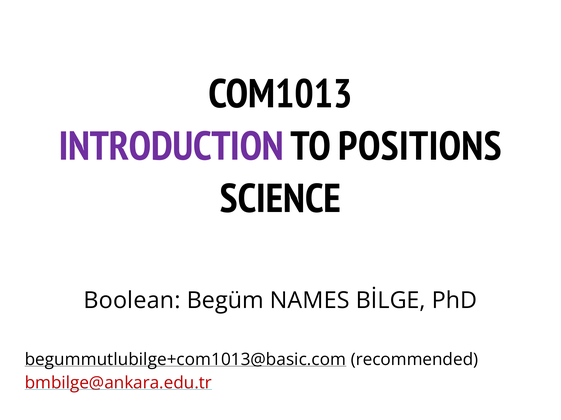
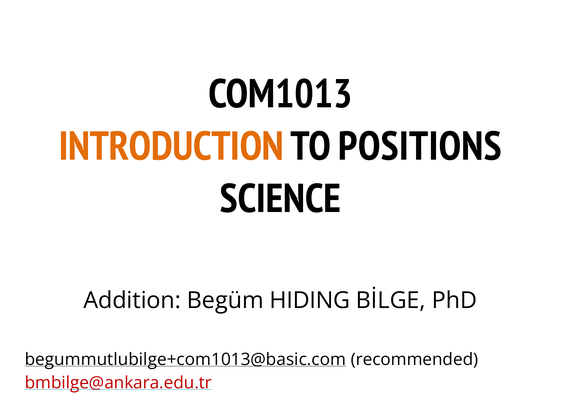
INTRODUCTION colour: purple -> orange
Boolean: Boolean -> Addition
NAMES: NAMES -> HIDING
